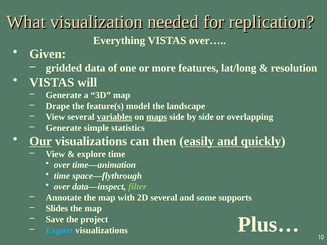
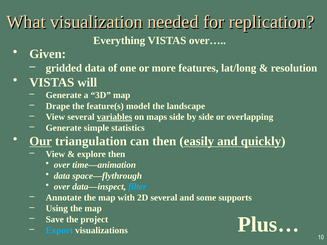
maps underline: present -> none
Our visualizations: visualizations -> triangulation
explore time: time -> then
time at (62, 176): time -> data
filter colour: light green -> light blue
Slides: Slides -> Using
